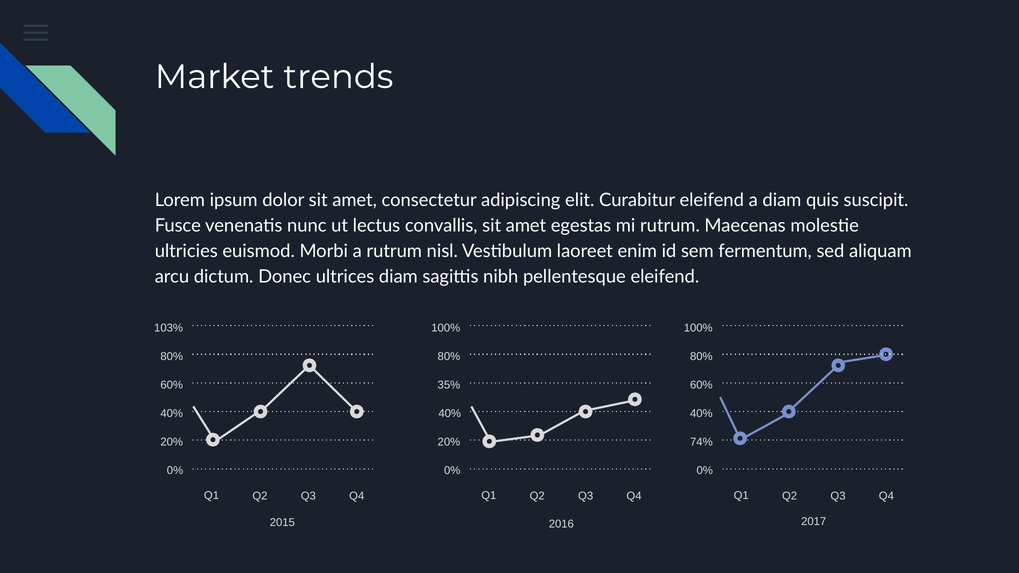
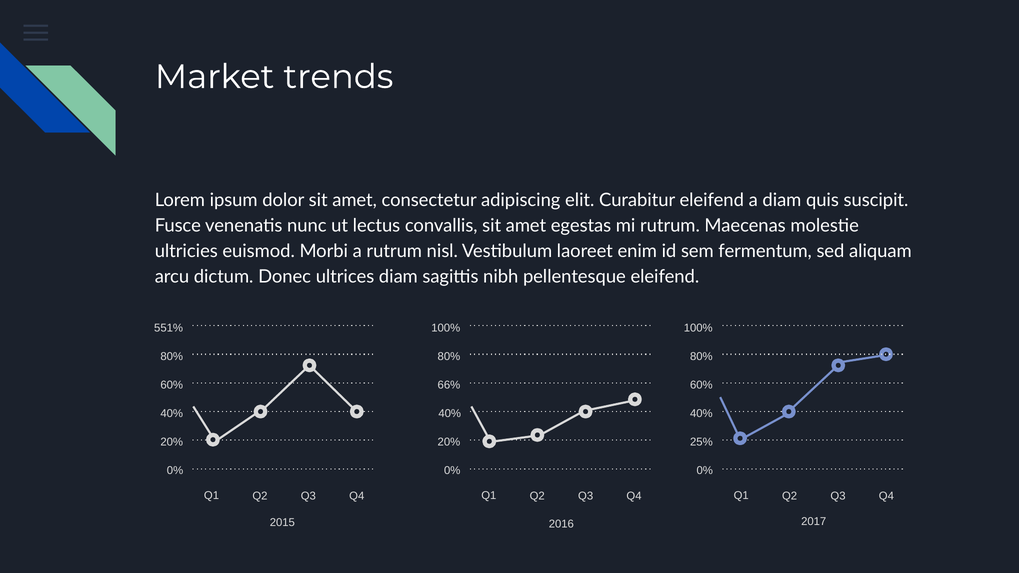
103%: 103% -> 551%
35%: 35% -> 66%
74%: 74% -> 25%
